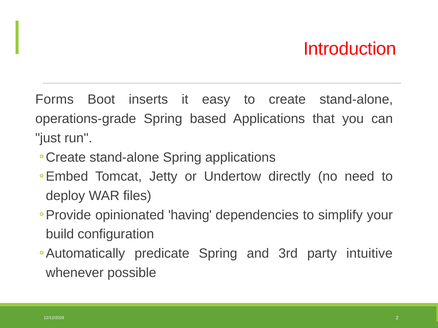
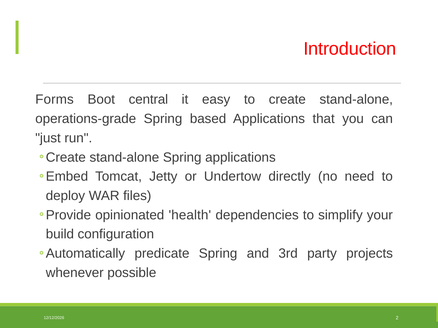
inserts: inserts -> central
having: having -> health
intuitive: intuitive -> projects
